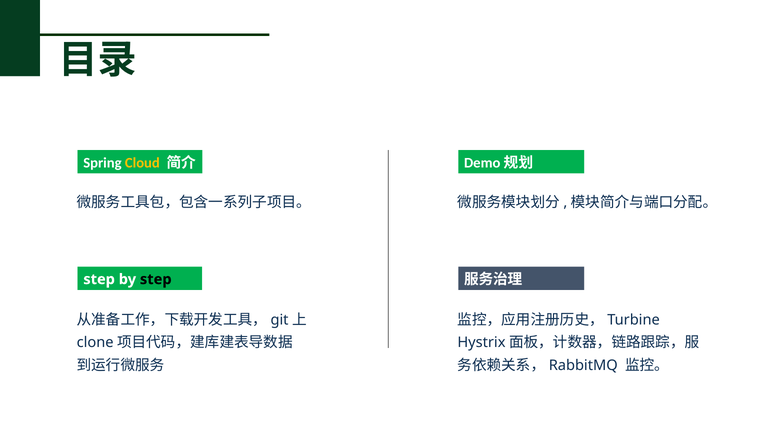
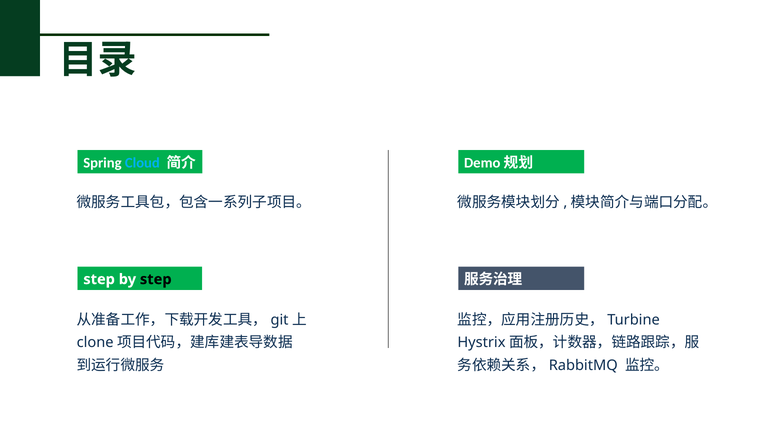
Cloud colour: yellow -> light blue
